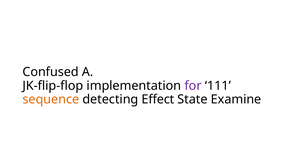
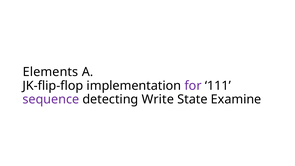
Confused: Confused -> Elements
sequence colour: orange -> purple
Effect: Effect -> Write
